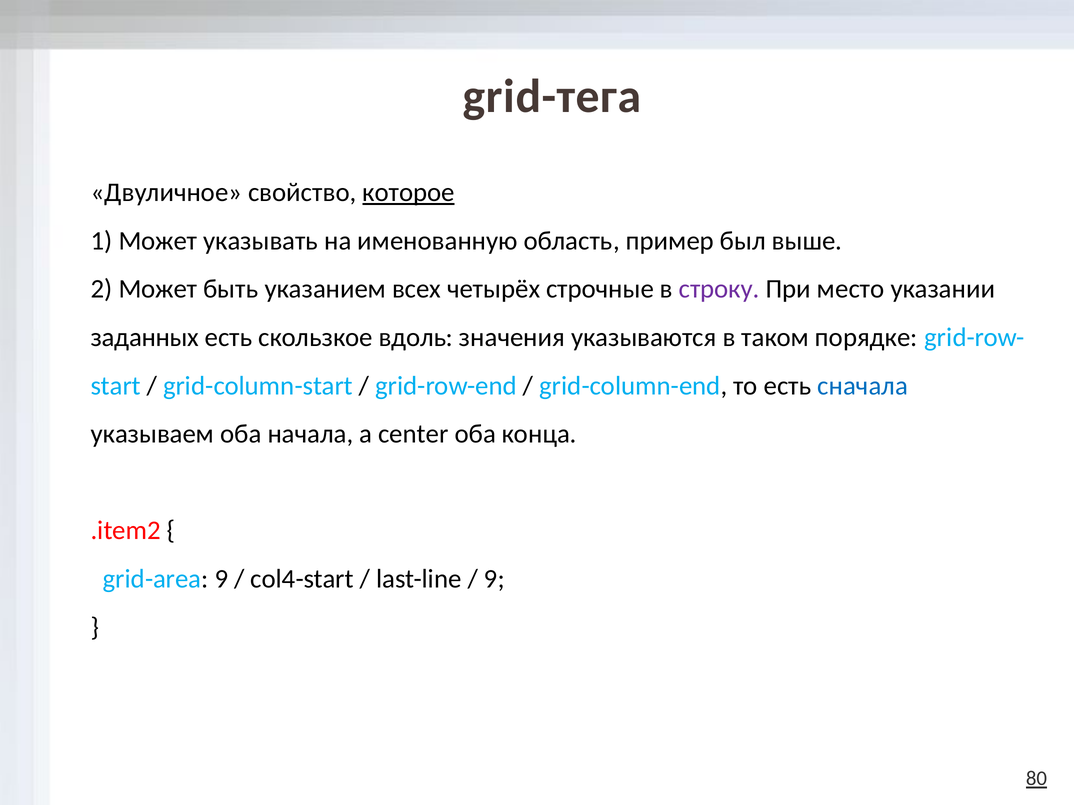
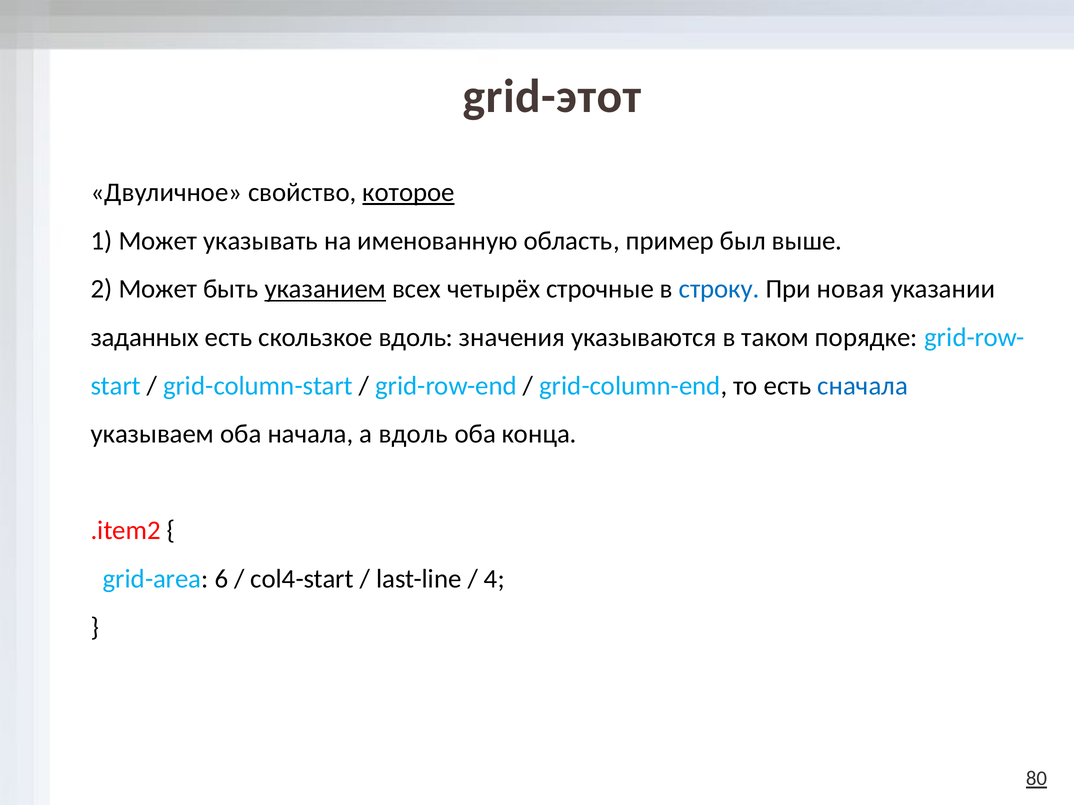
grid-тега: grid-тега -> grid-этот
указанием underline: none -> present
строку colour: purple -> blue
место: место -> новая
а center: center -> вдоль
grid-area 9: 9 -> 6
9 at (494, 579): 9 -> 4
